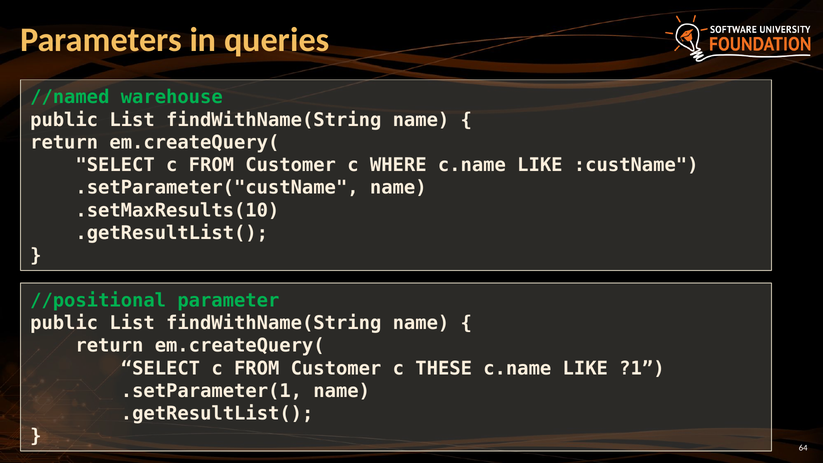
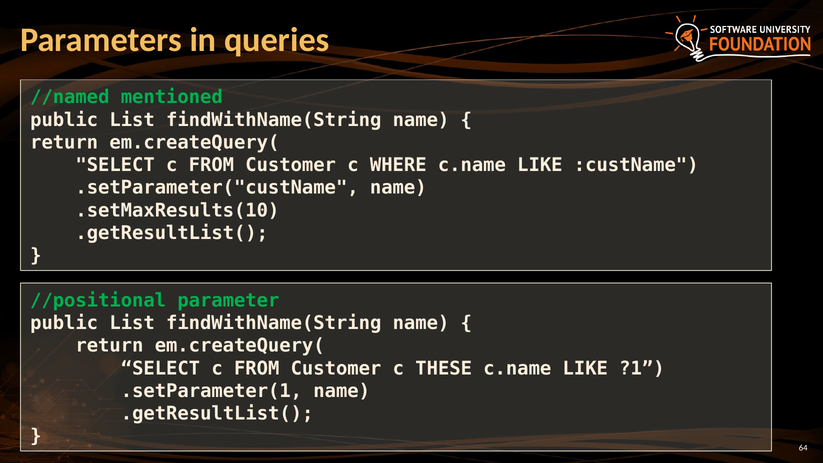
warehouse: warehouse -> mentioned
